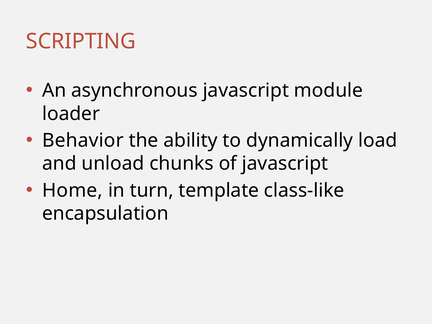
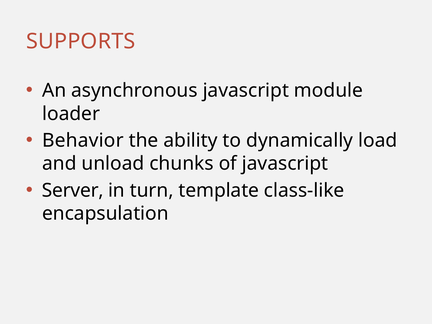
SCRIPTING: SCRIPTING -> SUPPORTS
Home: Home -> Server
